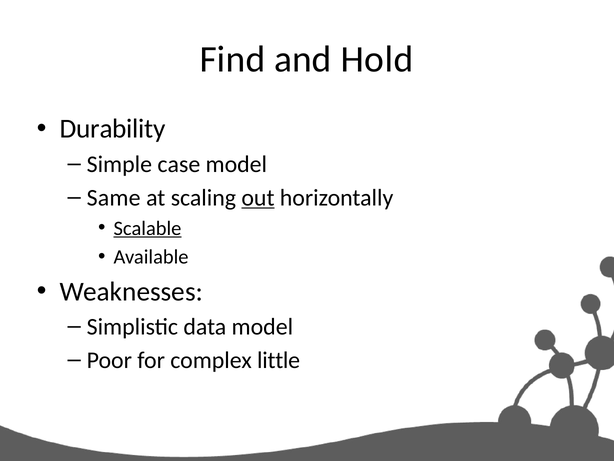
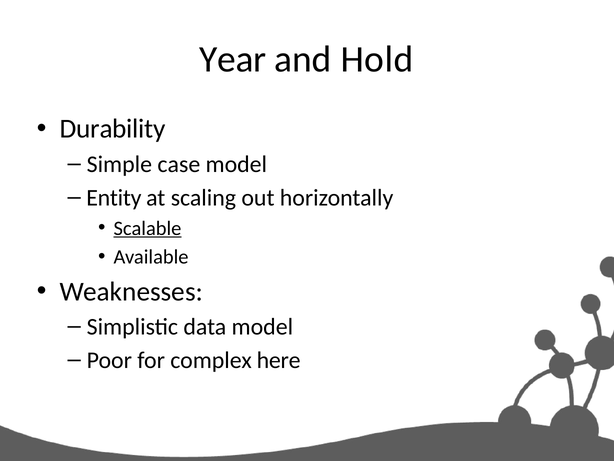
Find: Find -> Year
Same: Same -> Entity
out underline: present -> none
little: little -> here
